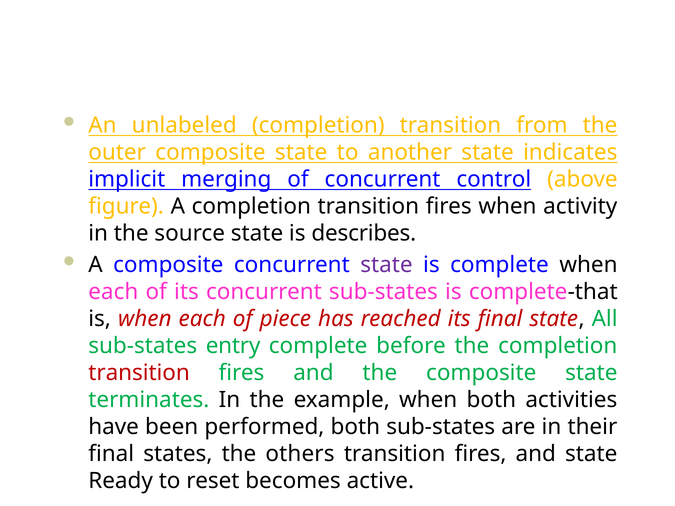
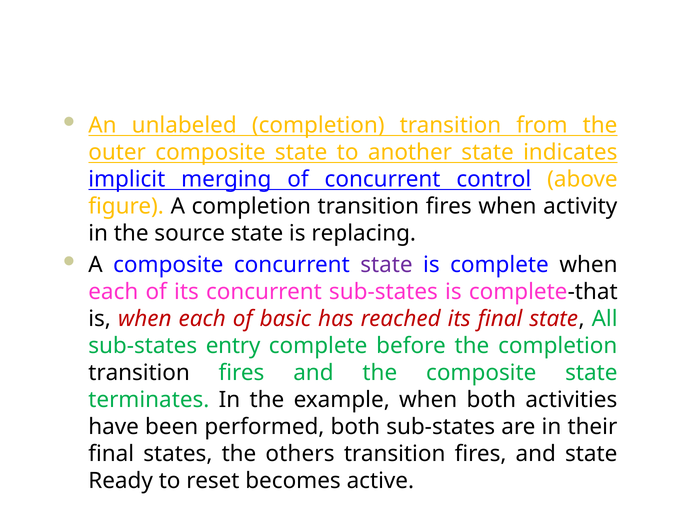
describes: describes -> replacing
piece: piece -> basic
transition at (139, 373) colour: red -> black
